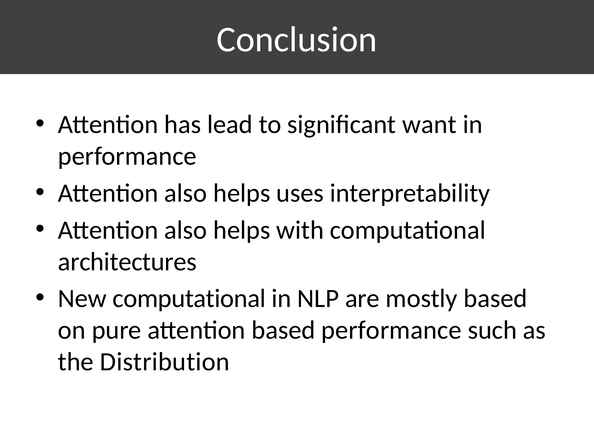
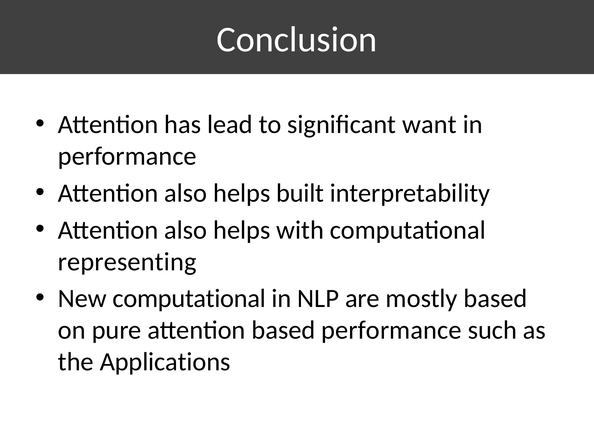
uses: uses -> built
architectures: architectures -> representing
Distribution: Distribution -> Applications
